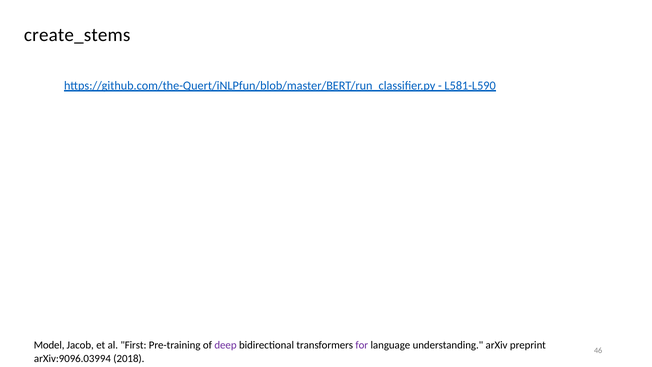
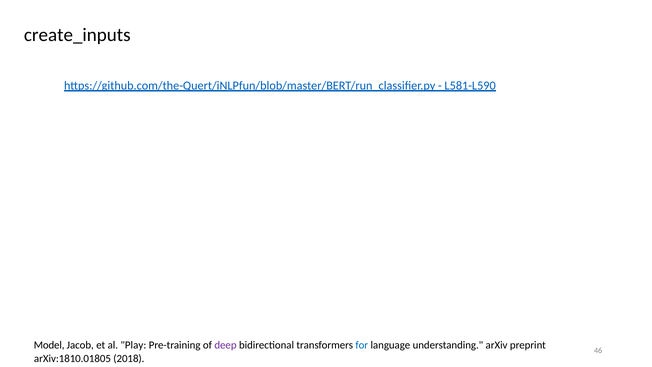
create_stems: create_stems -> create_inputs
First: First -> Play
for colour: purple -> blue
arXiv:9096.03994: arXiv:9096.03994 -> arXiv:1810.01805
